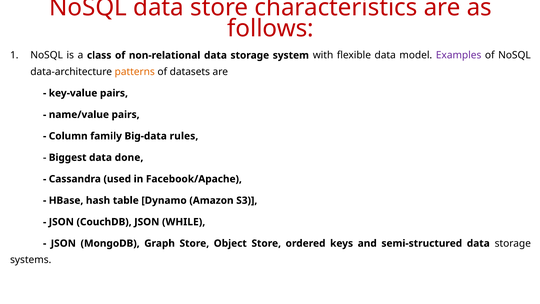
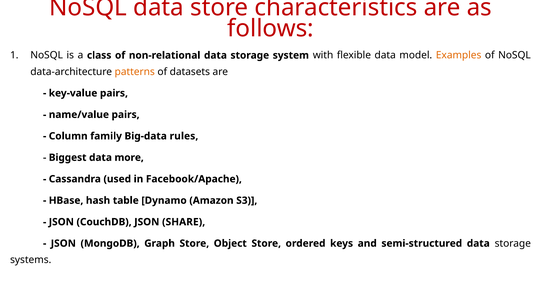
Examples colour: purple -> orange
done: done -> more
WHILE: WHILE -> SHARE
